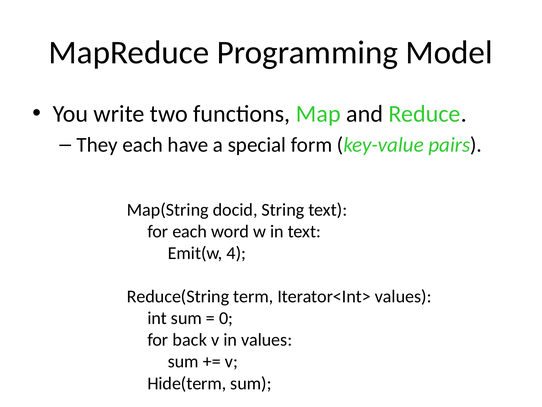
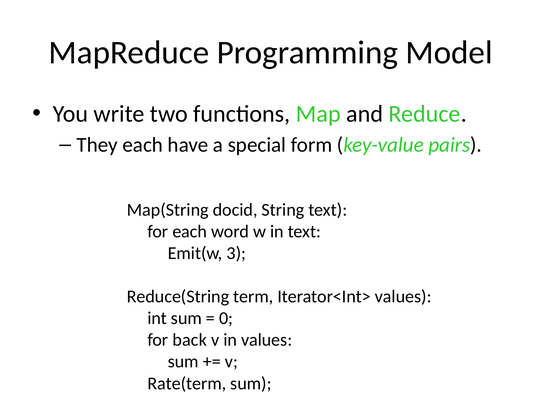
4: 4 -> 3
Hide(term: Hide(term -> Rate(term
